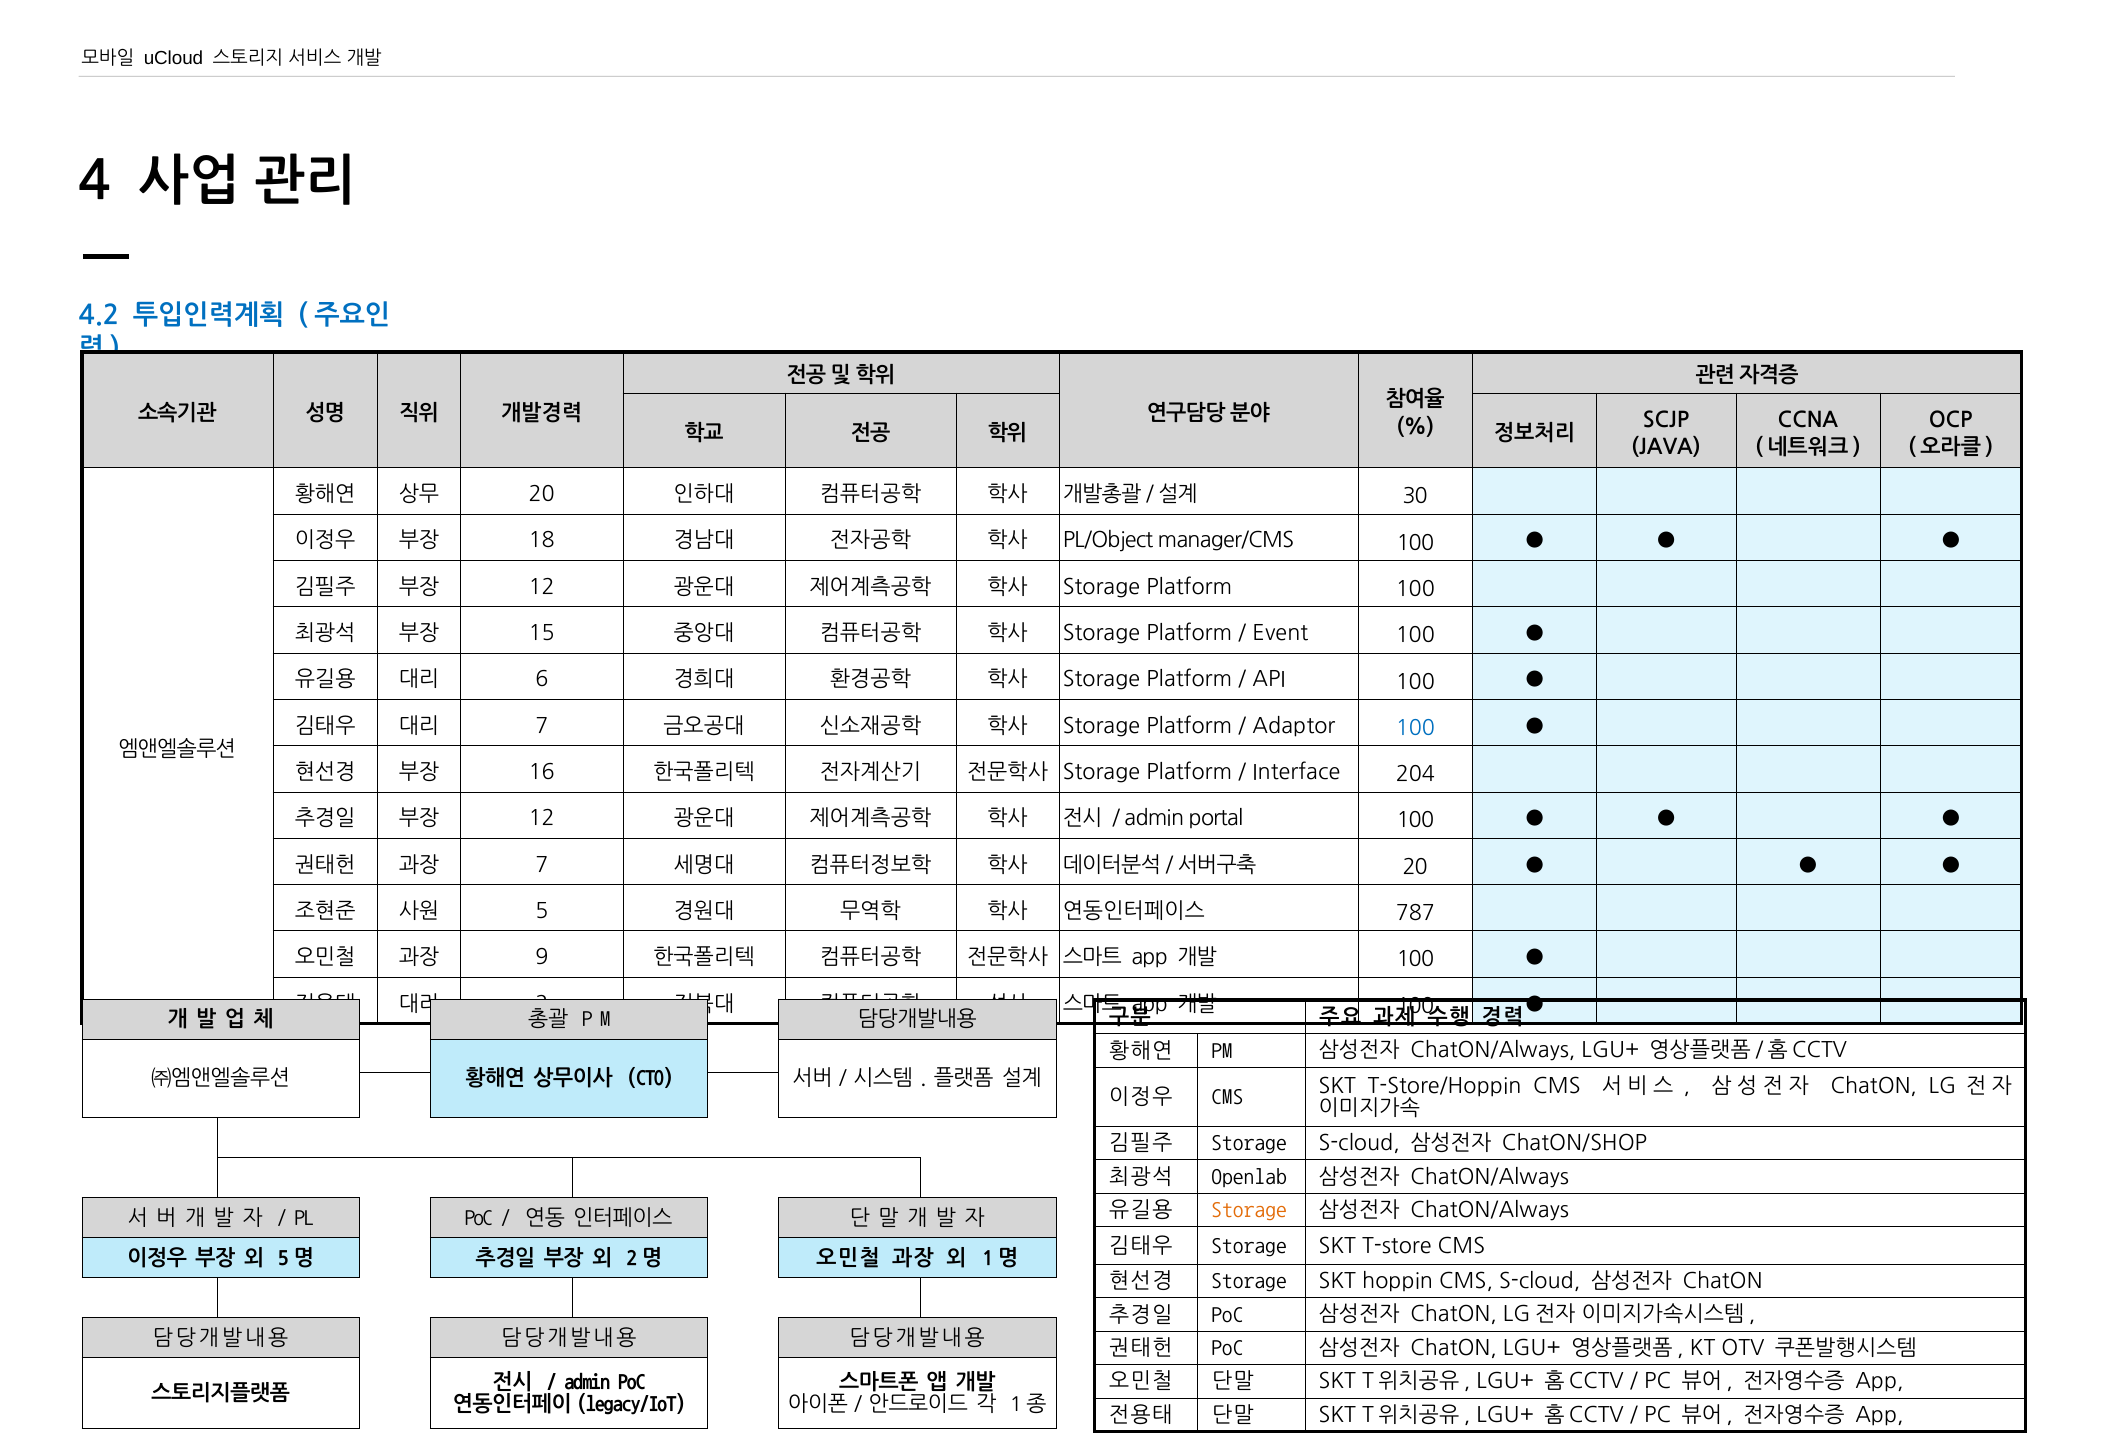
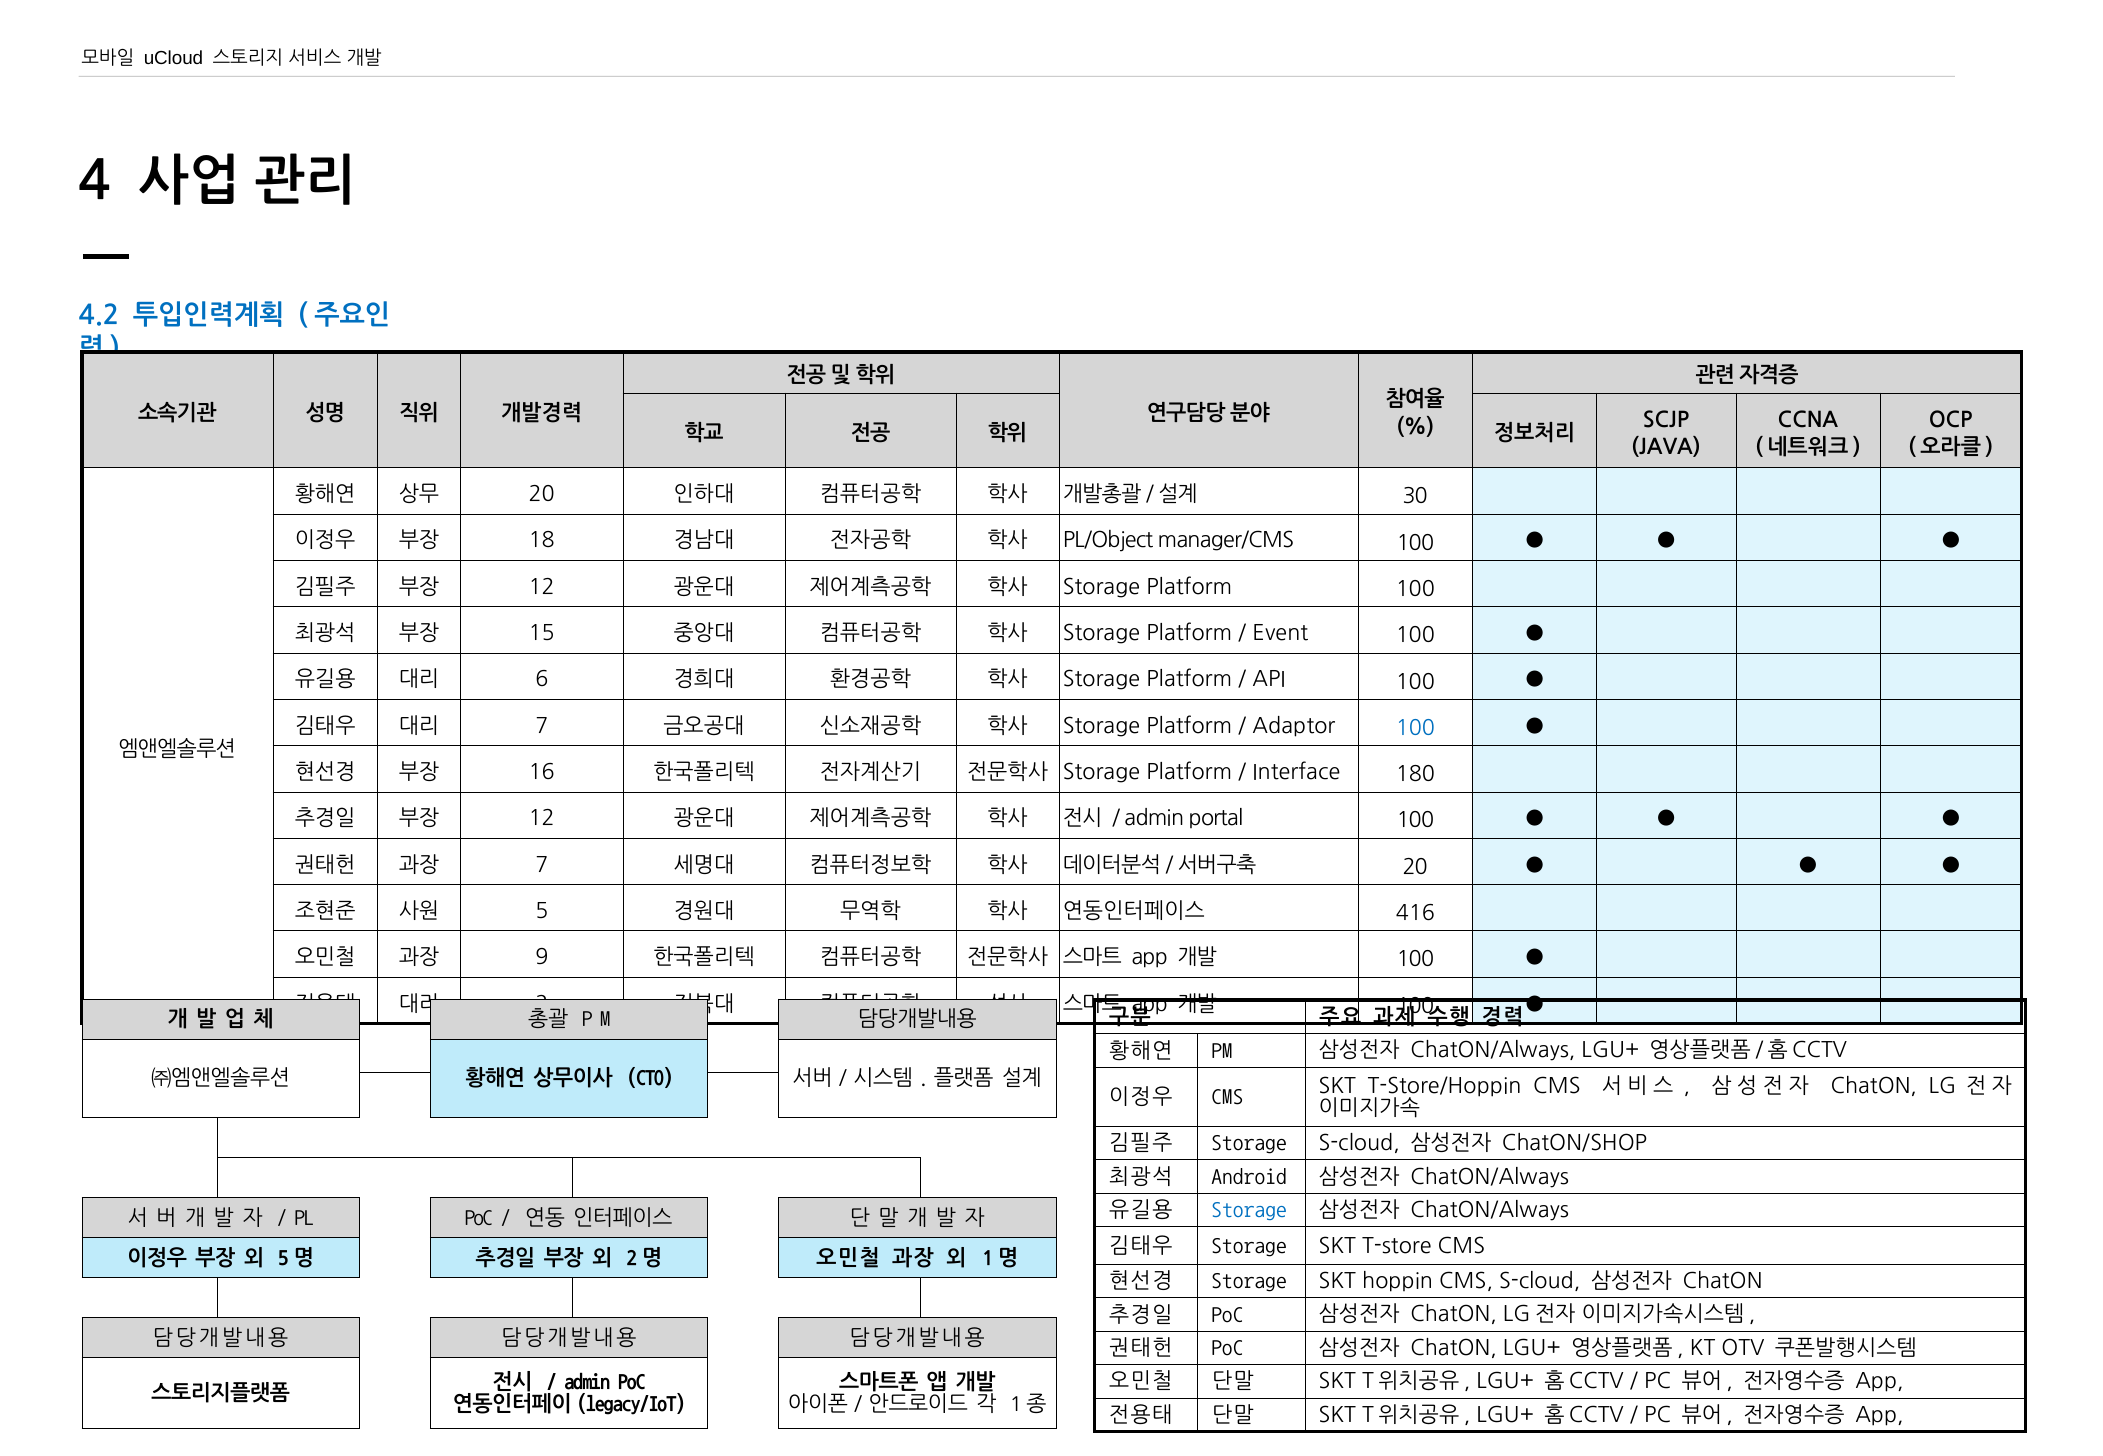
204: 204 -> 180
787: 787 -> 416
Openlab: Openlab -> Android
Storage at (1249, 1210) colour: orange -> blue
